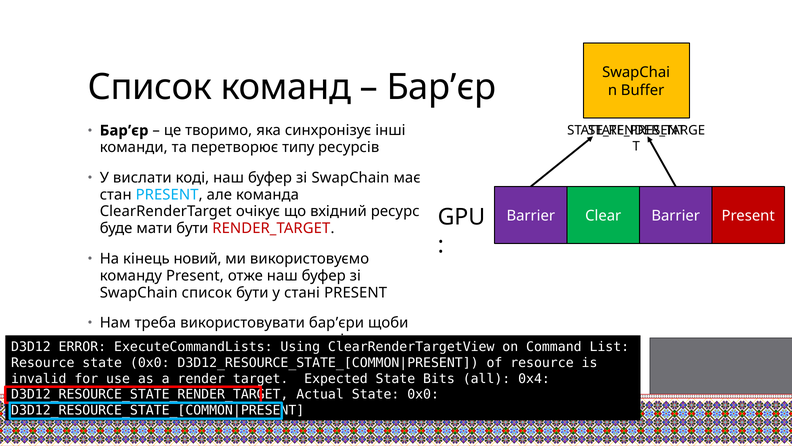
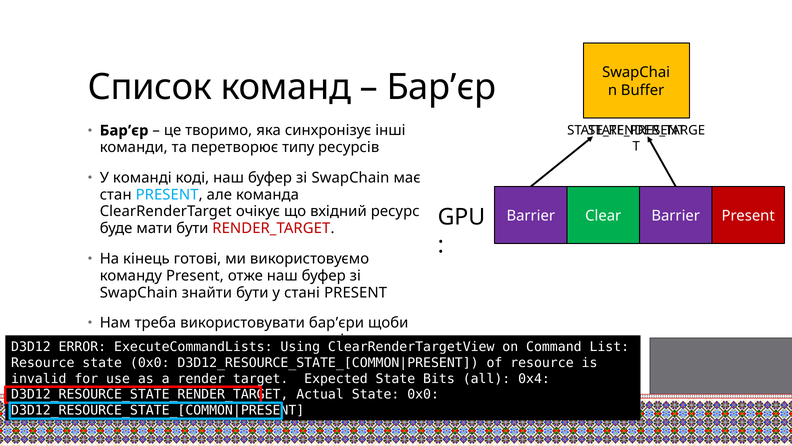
вислати: вислати -> команді
новий: новий -> готові
SwapChain список: список -> знайти
